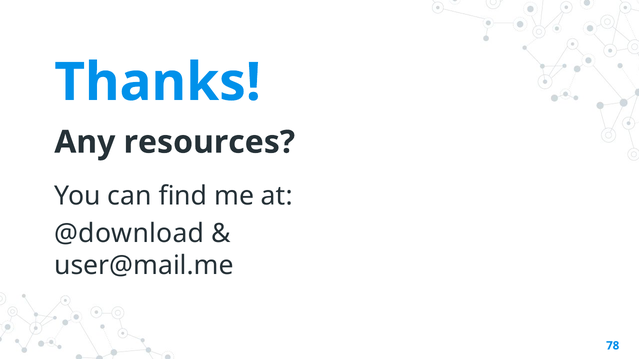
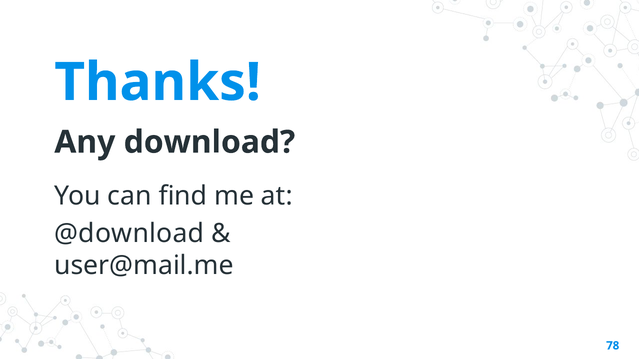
resources: resources -> download
